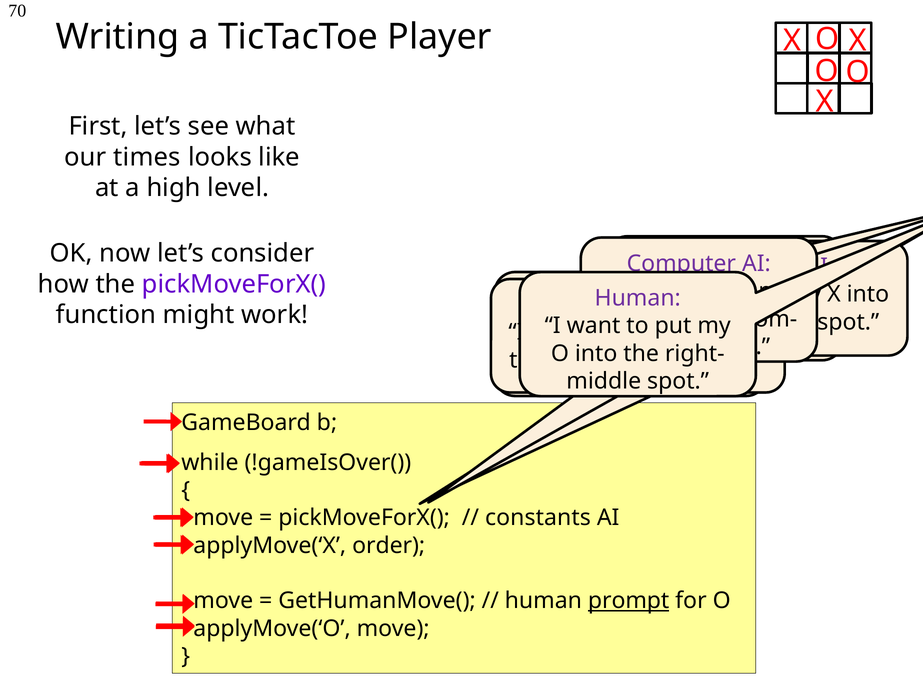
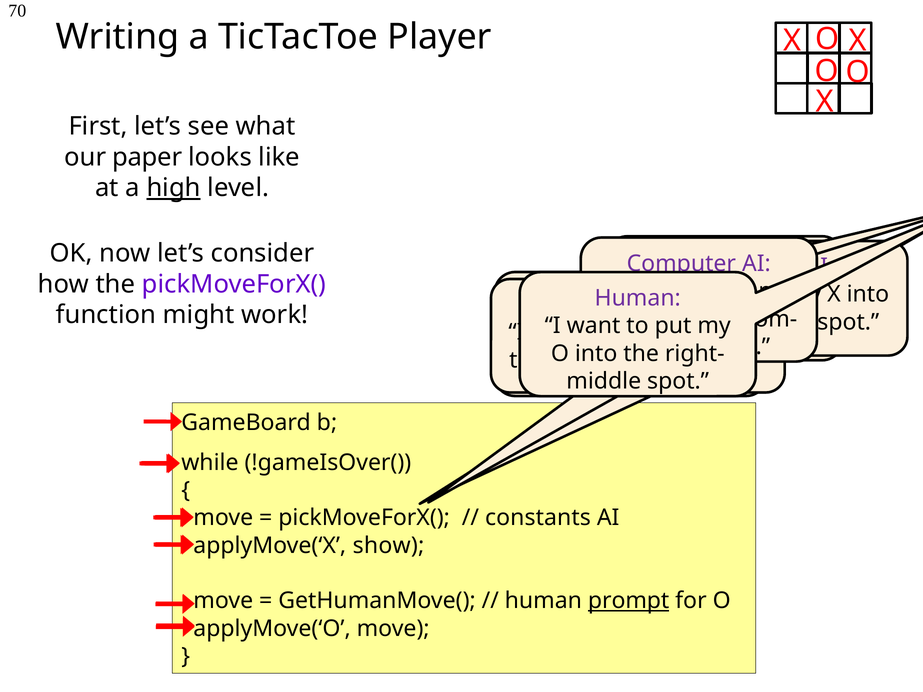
times: times -> paper
high underline: none -> present
order: order -> show
